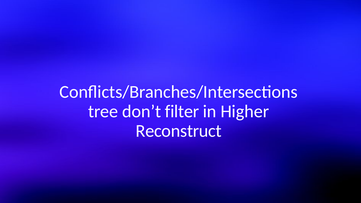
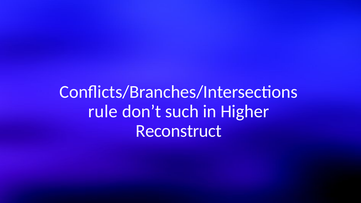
tree: tree -> rule
filter: filter -> such
